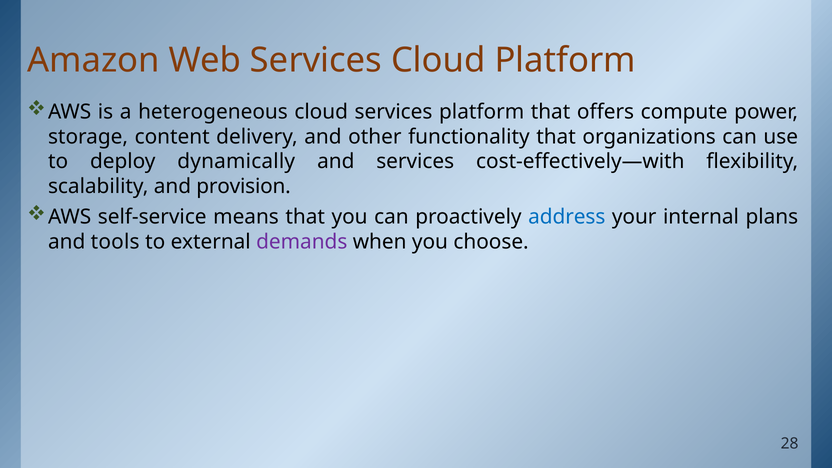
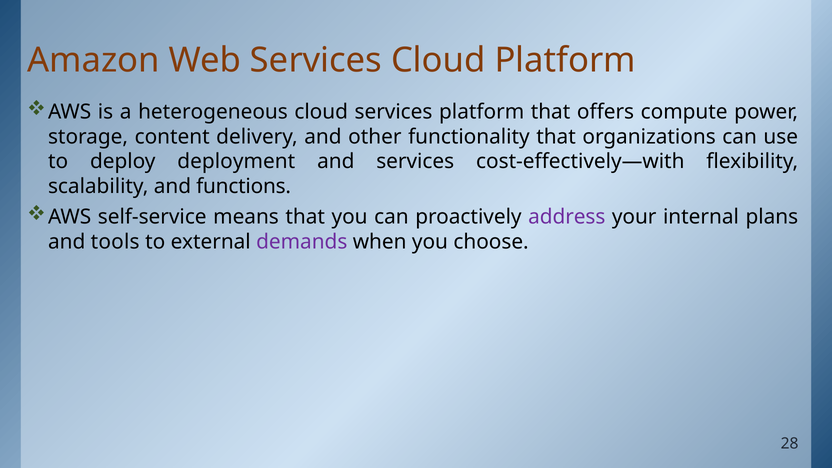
dynamically: dynamically -> deployment
provision: provision -> functions
address colour: blue -> purple
